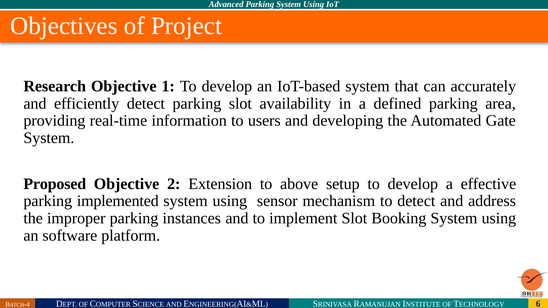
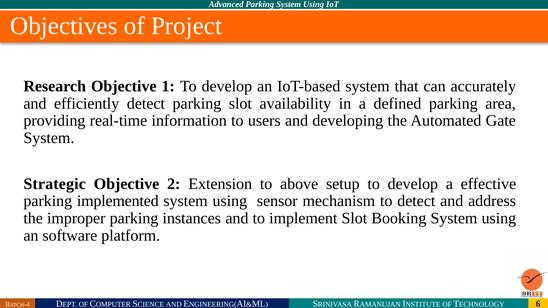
Proposed: Proposed -> Strategic
